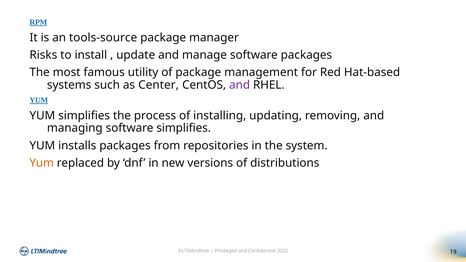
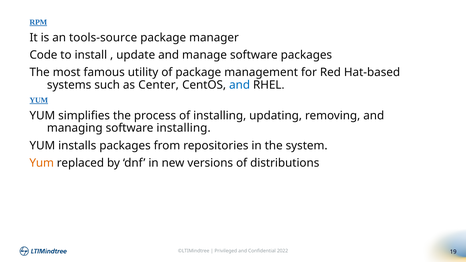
Risks: Risks -> Code
and at (240, 85) colour: purple -> blue
software simplifies: simplifies -> installing
